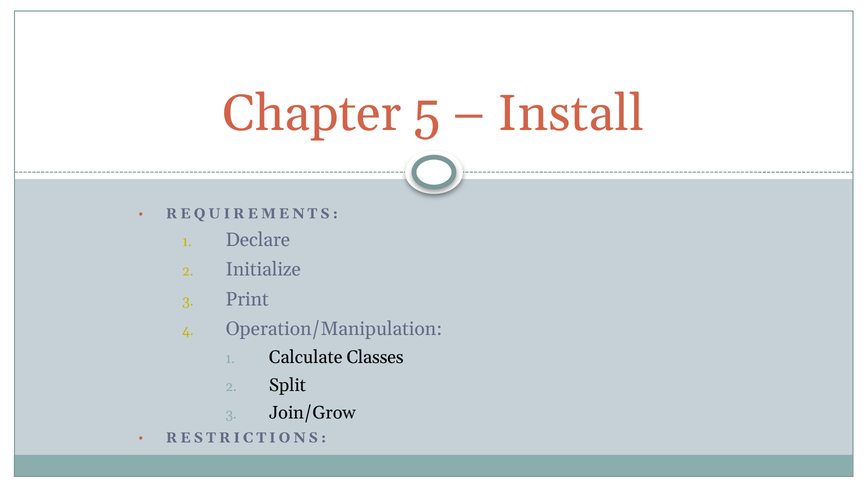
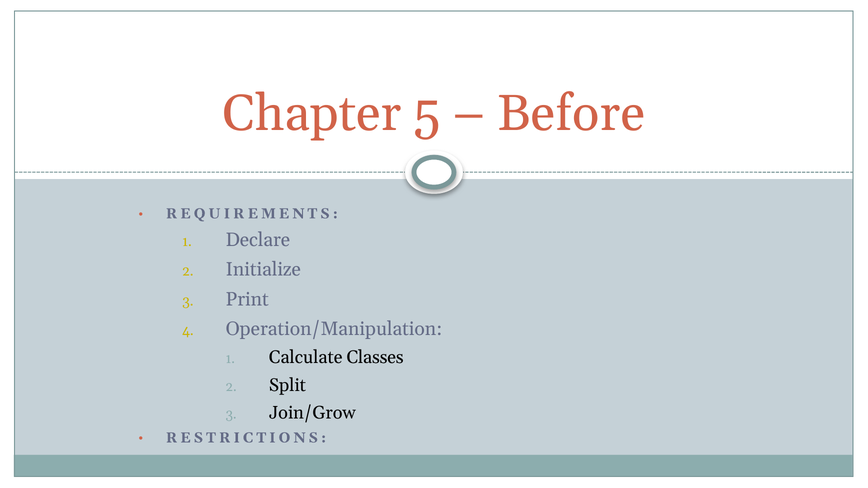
Install: Install -> Before
